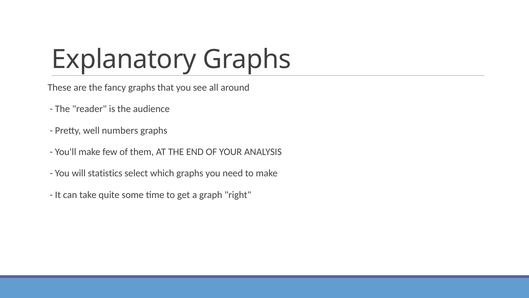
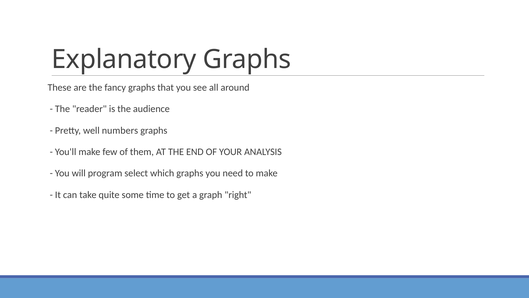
statistics: statistics -> program
